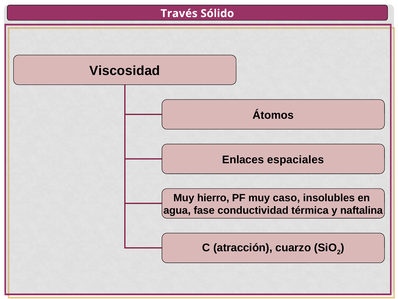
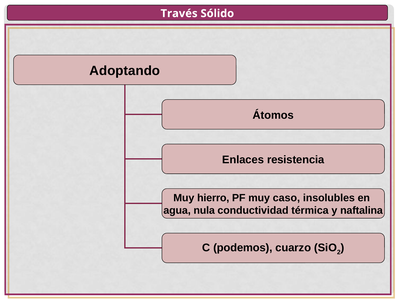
Viscosidad: Viscosidad -> Adoptando
espaciales: espaciales -> resistencia
fase: fase -> nula
atracción: atracción -> podemos
